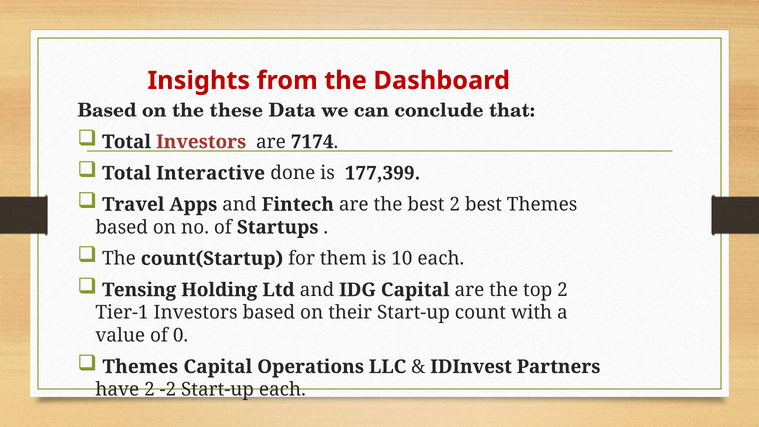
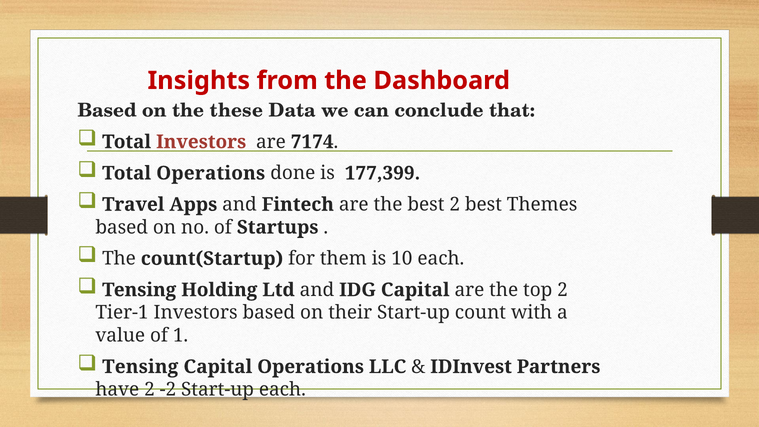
Total Interactive: Interactive -> Operations
0: 0 -> 1
Themes at (140, 367): Themes -> Tensing
